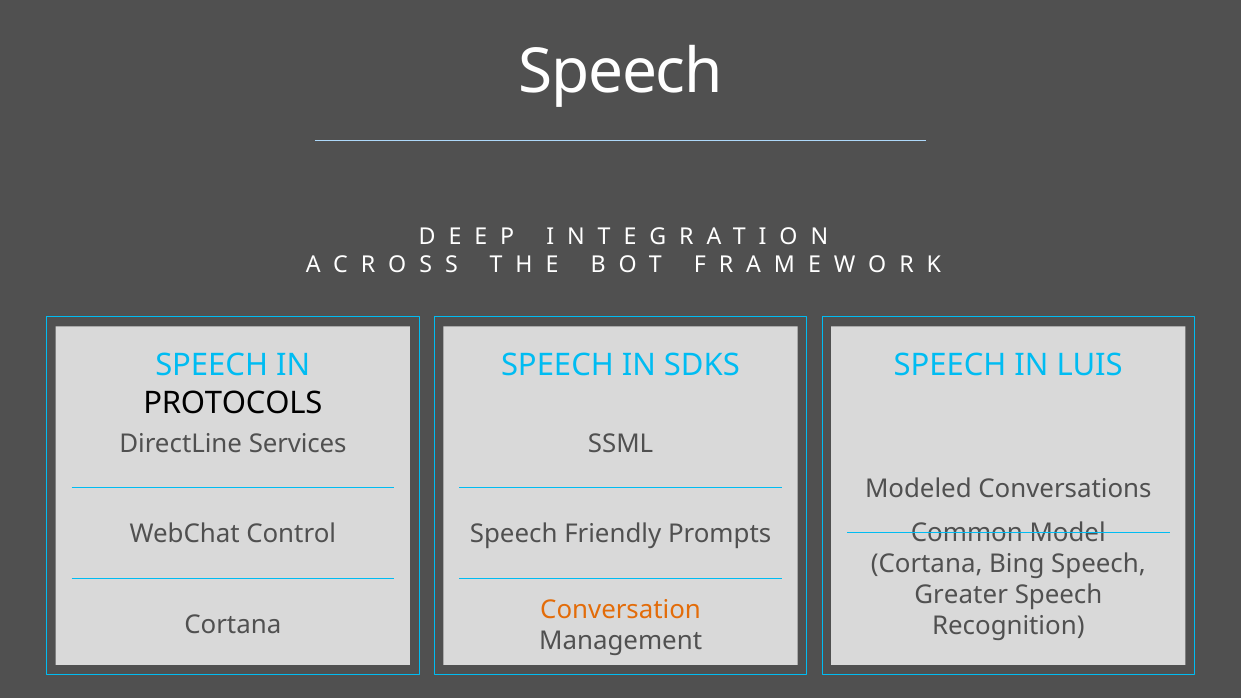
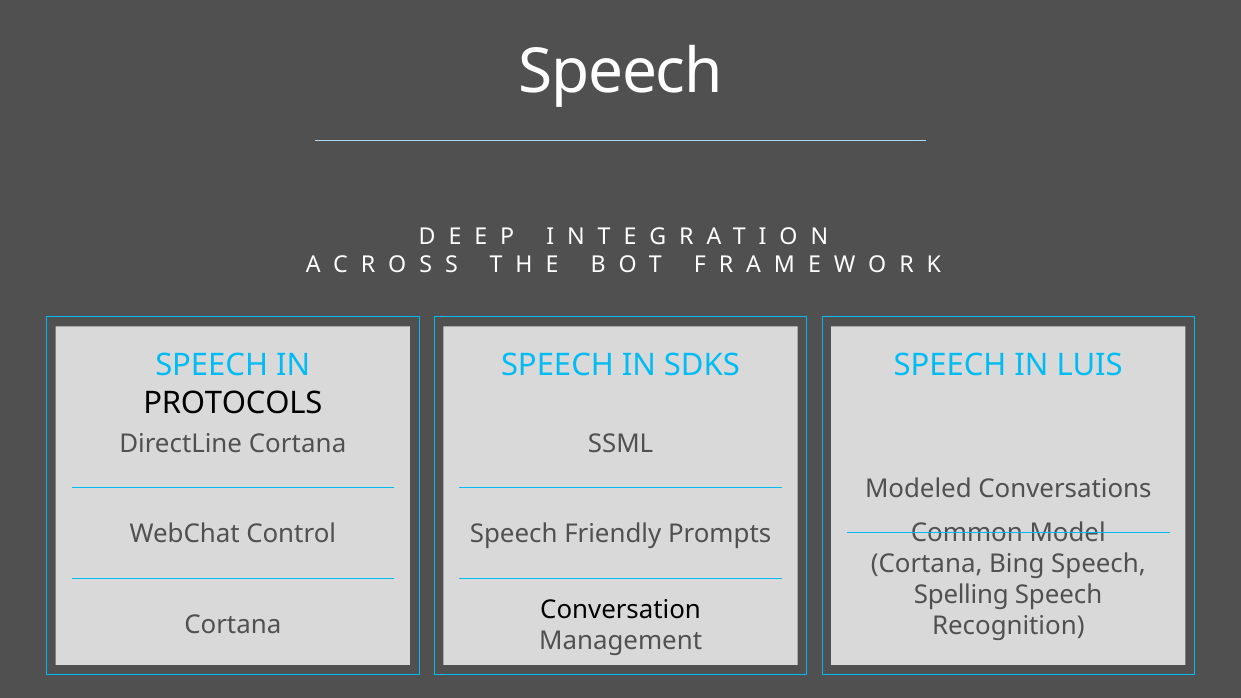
DirectLine Services: Services -> Cortana
Greater: Greater -> Spelling
Conversation colour: orange -> black
